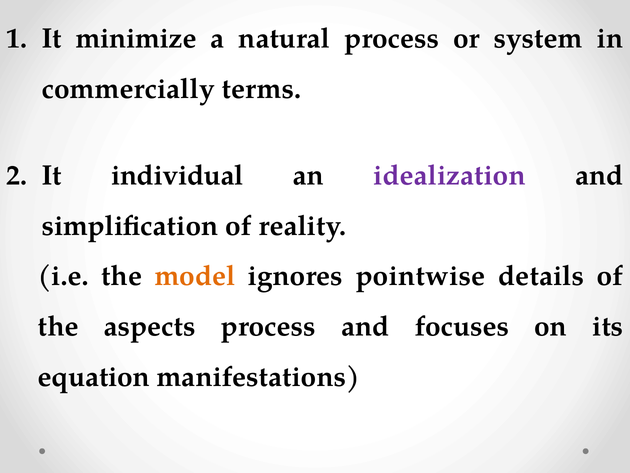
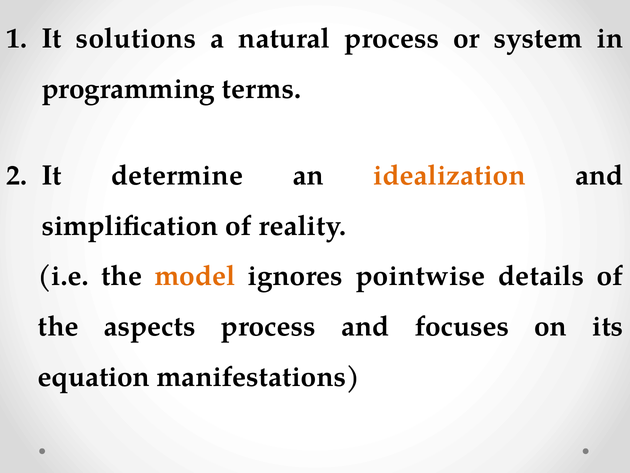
minimize: minimize -> solutions
commercially: commercially -> programming
individual: individual -> determine
idealization colour: purple -> orange
